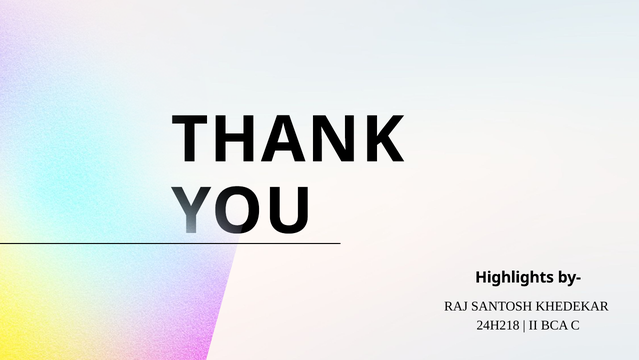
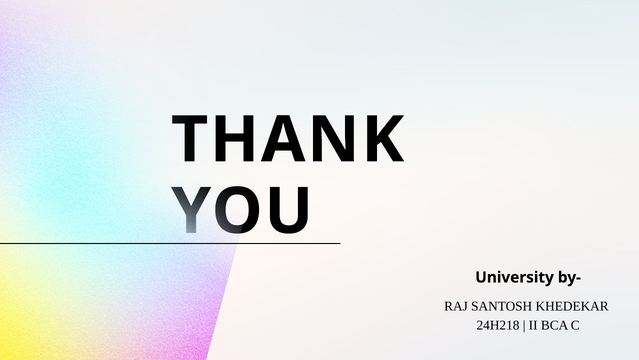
Highlights: Highlights -> University
